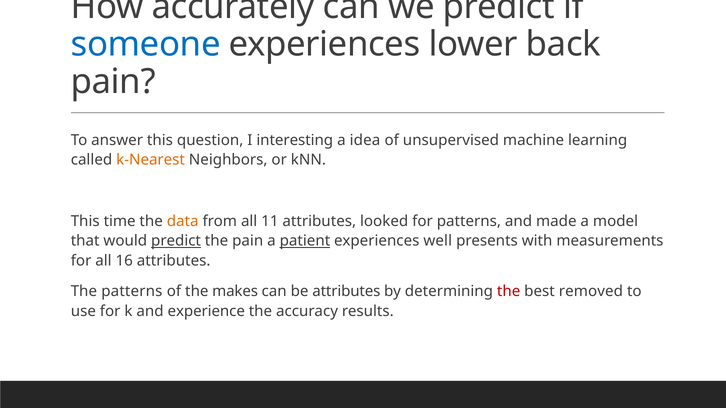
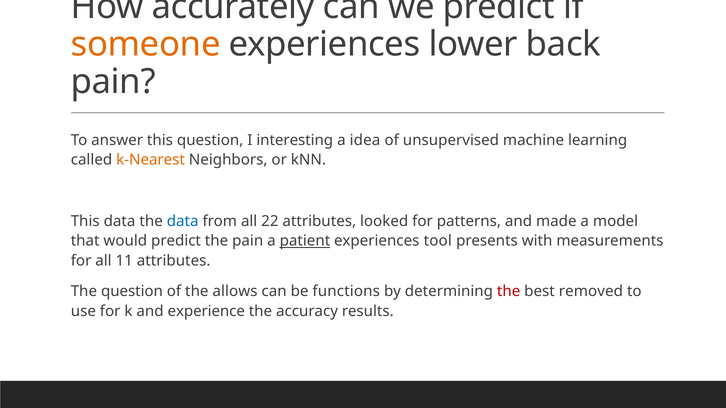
someone colour: blue -> orange
This time: time -> data
data at (183, 221) colour: orange -> blue
11: 11 -> 22
predict at (176, 241) underline: present -> none
well: well -> tool
16: 16 -> 11
The patterns: patterns -> question
makes: makes -> allows
be attributes: attributes -> functions
